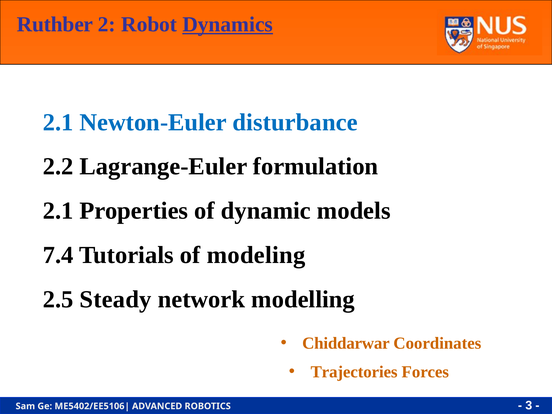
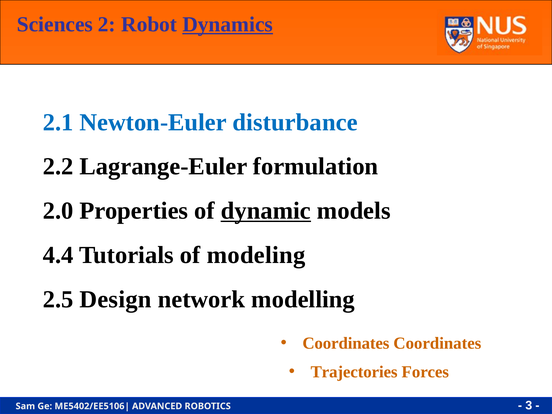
Ruthber: Ruthber -> Sciences
2.1 at (58, 211): 2.1 -> 2.0
dynamic underline: none -> present
7.4: 7.4 -> 4.4
Steady: Steady -> Design
Chiddarwar at (346, 343): Chiddarwar -> Coordinates
